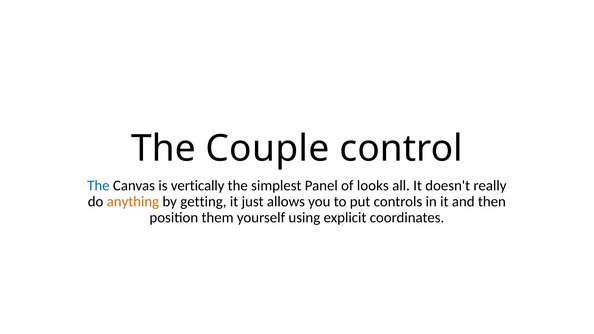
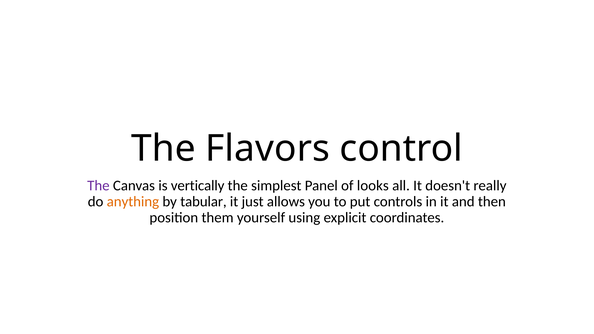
Couple: Couple -> Flavors
The at (98, 186) colour: blue -> purple
getting: getting -> tabular
